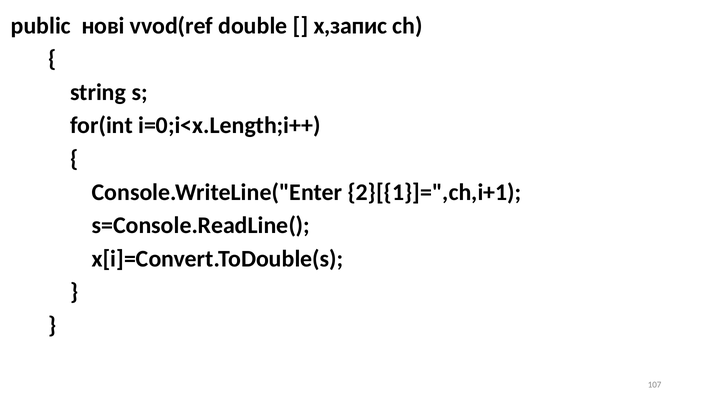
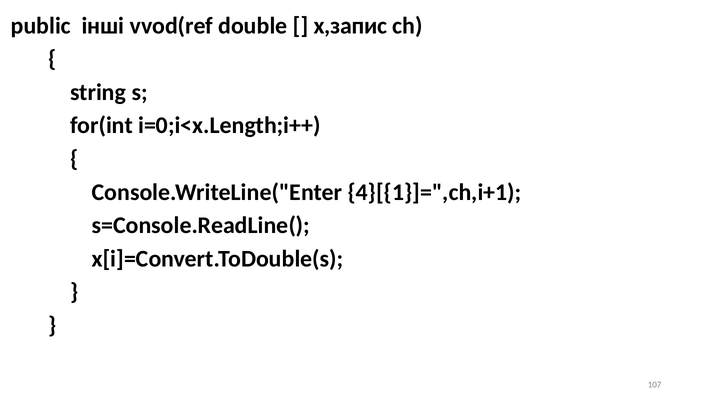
нові: нові -> інші
2}[{1}]=",ch,i+1: 2}[{1}]=",ch,i+1 -> 4}[{1}]=",ch,i+1
